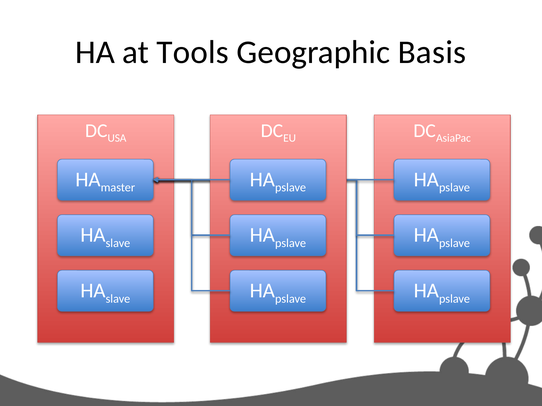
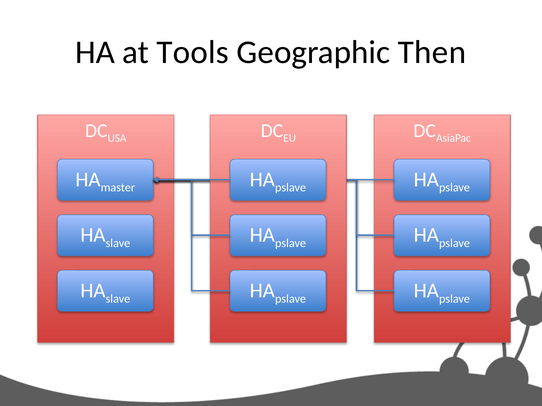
Basis: Basis -> Then
